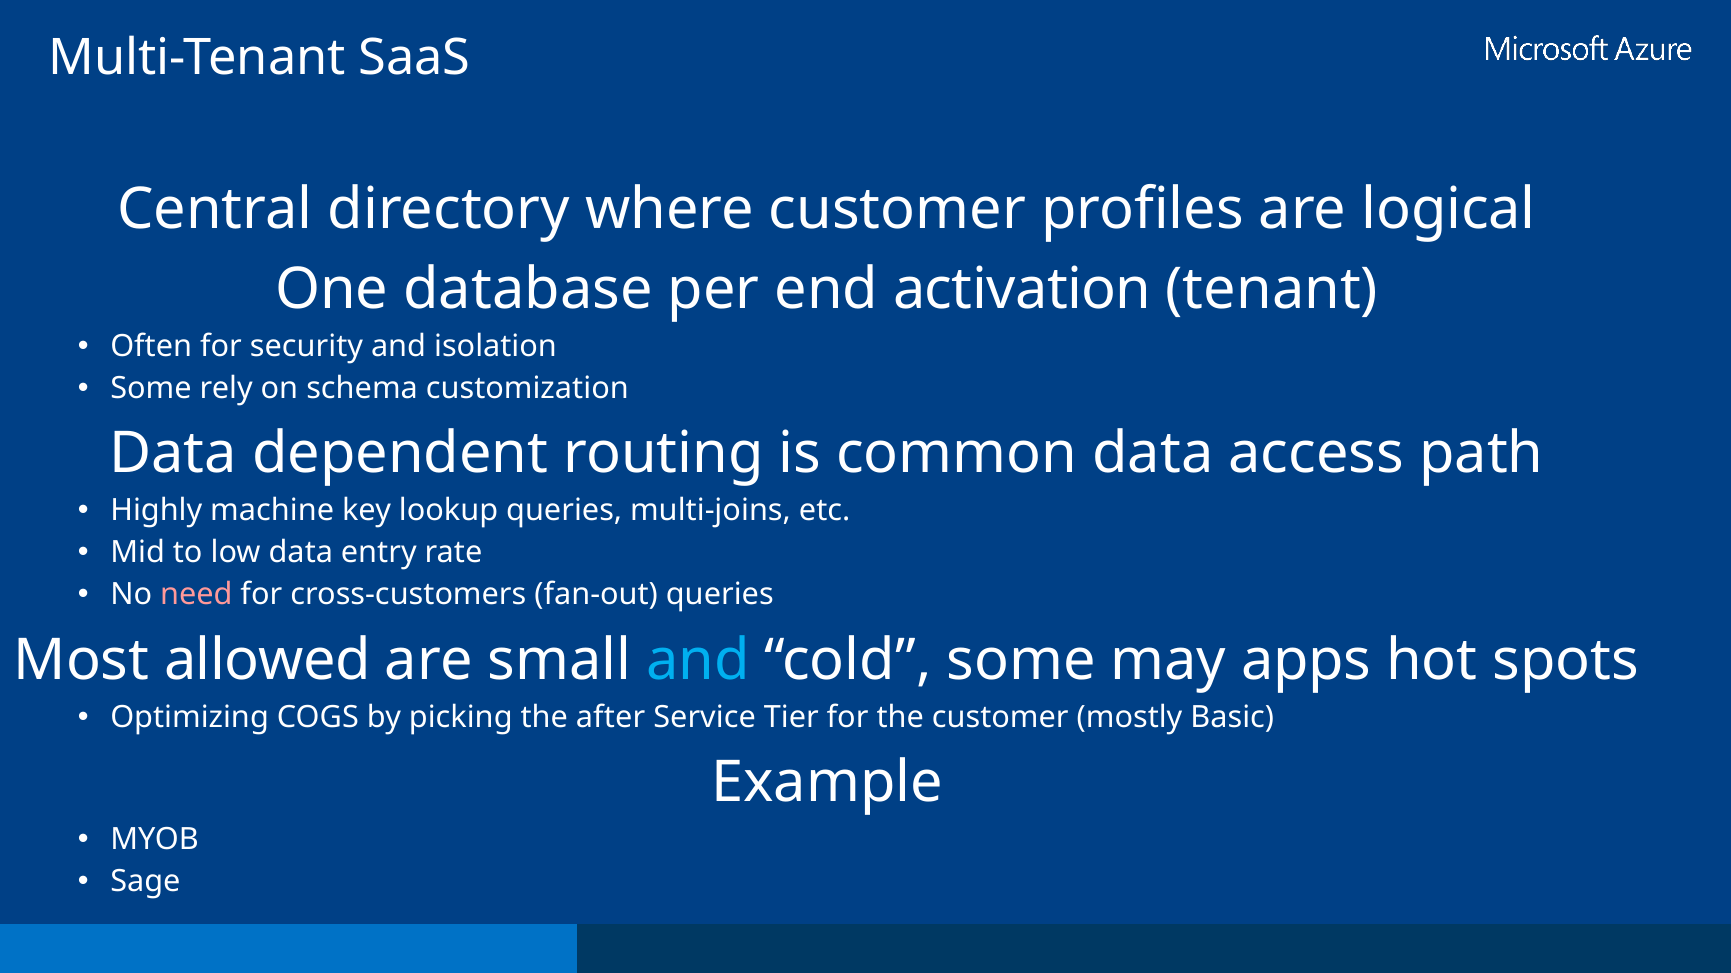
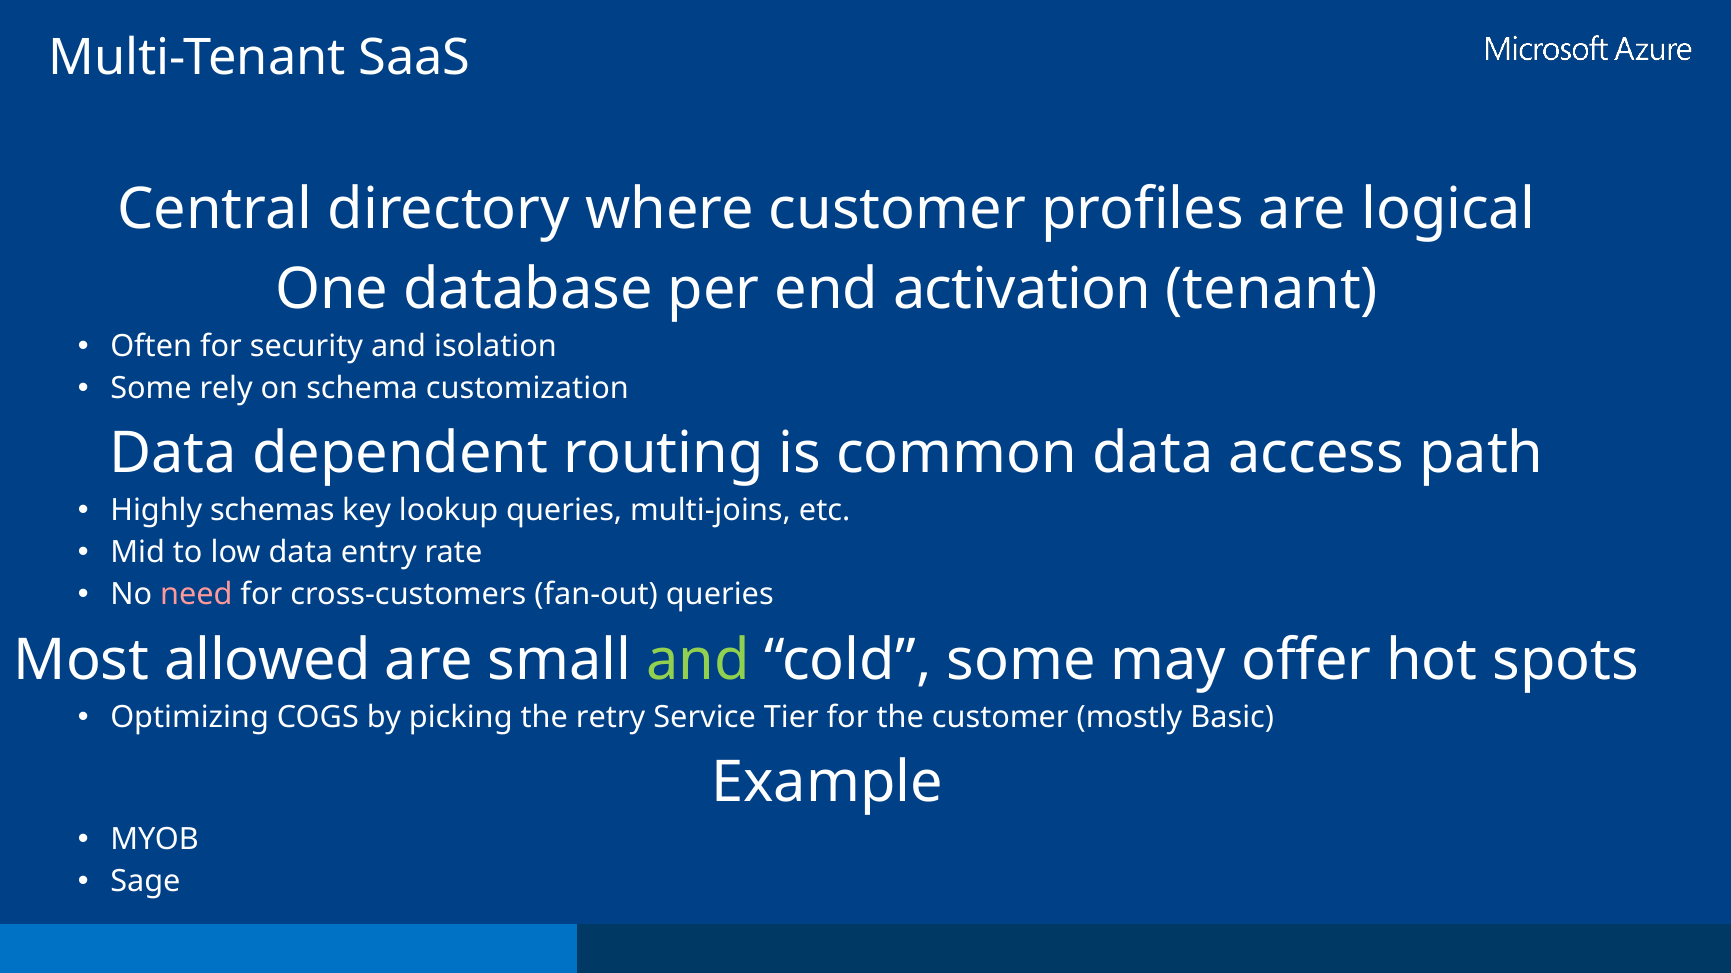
machine: machine -> schemas
and at (698, 661) colour: light blue -> light green
apps: apps -> offer
after: after -> retry
